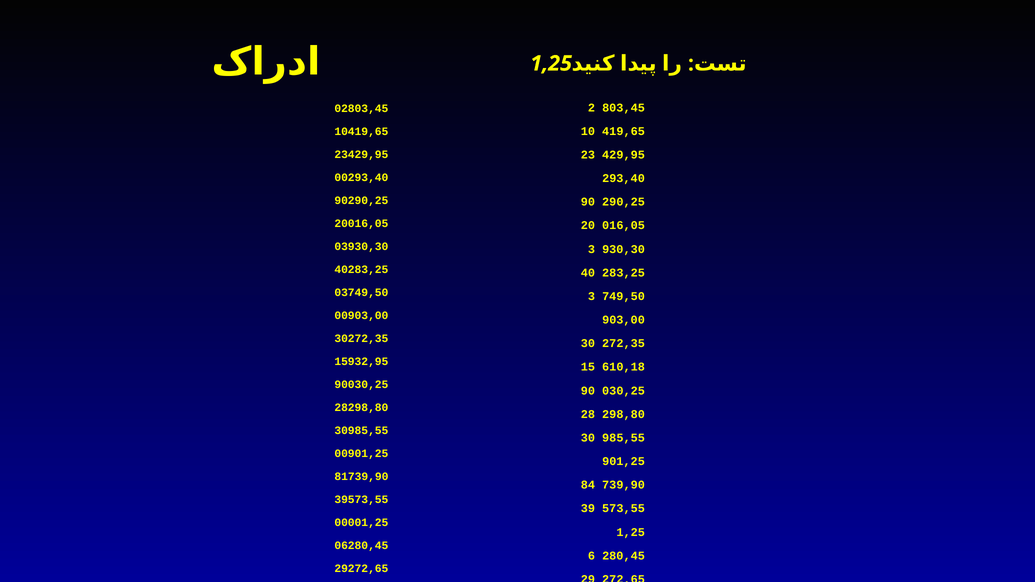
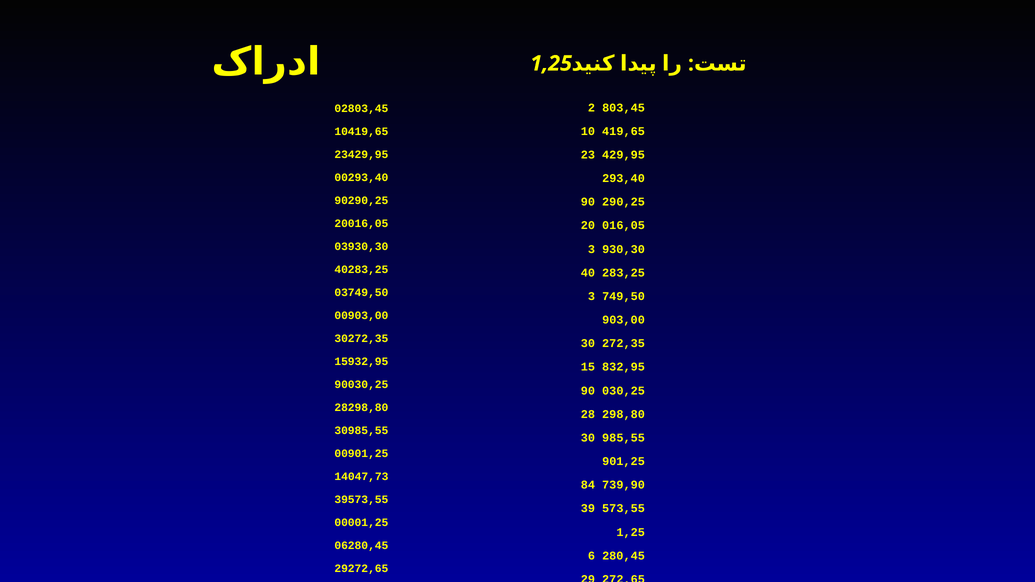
610,18: 610,18 -> 832,95
81739,90: 81739,90 -> 14047,73
